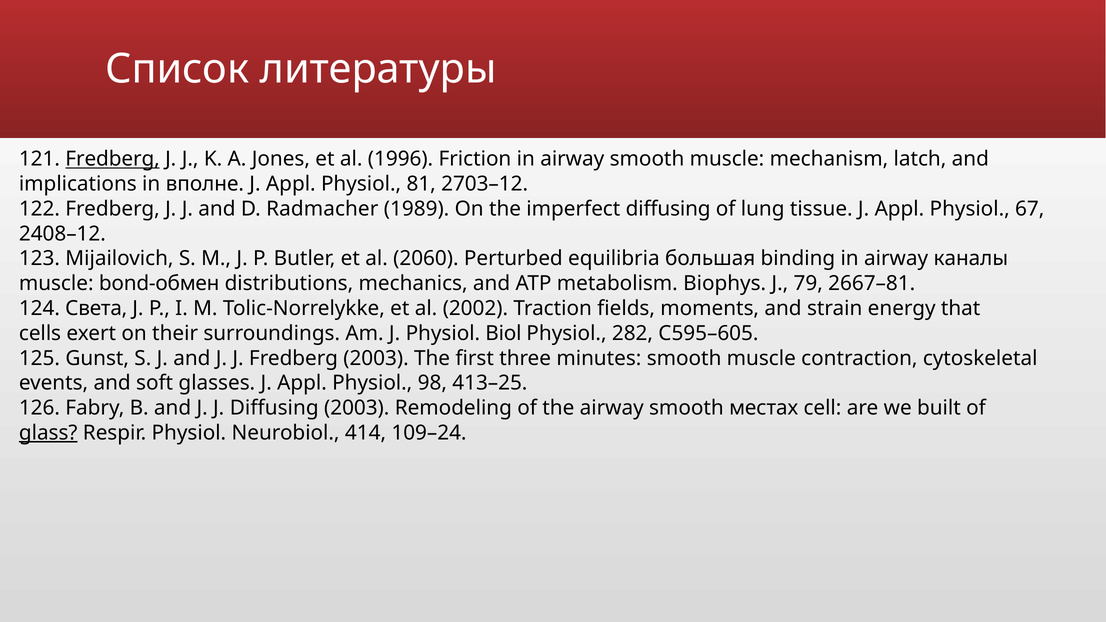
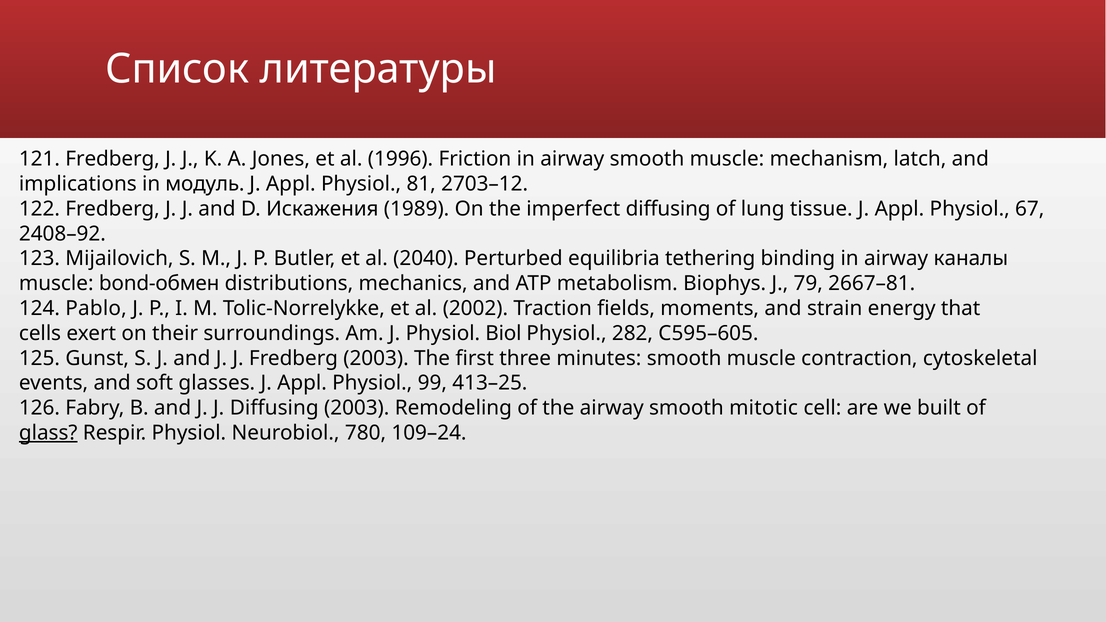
Fredberg at (113, 159) underline: present -> none
вполне: вполне -> модуль
Radmacher: Radmacher -> Искажения
2408–12: 2408–12 -> 2408–92
2060: 2060 -> 2040
большая: большая -> tethering
Света: Света -> Pablo
98: 98 -> 99
местах: местах -> mitotic
414: 414 -> 780
